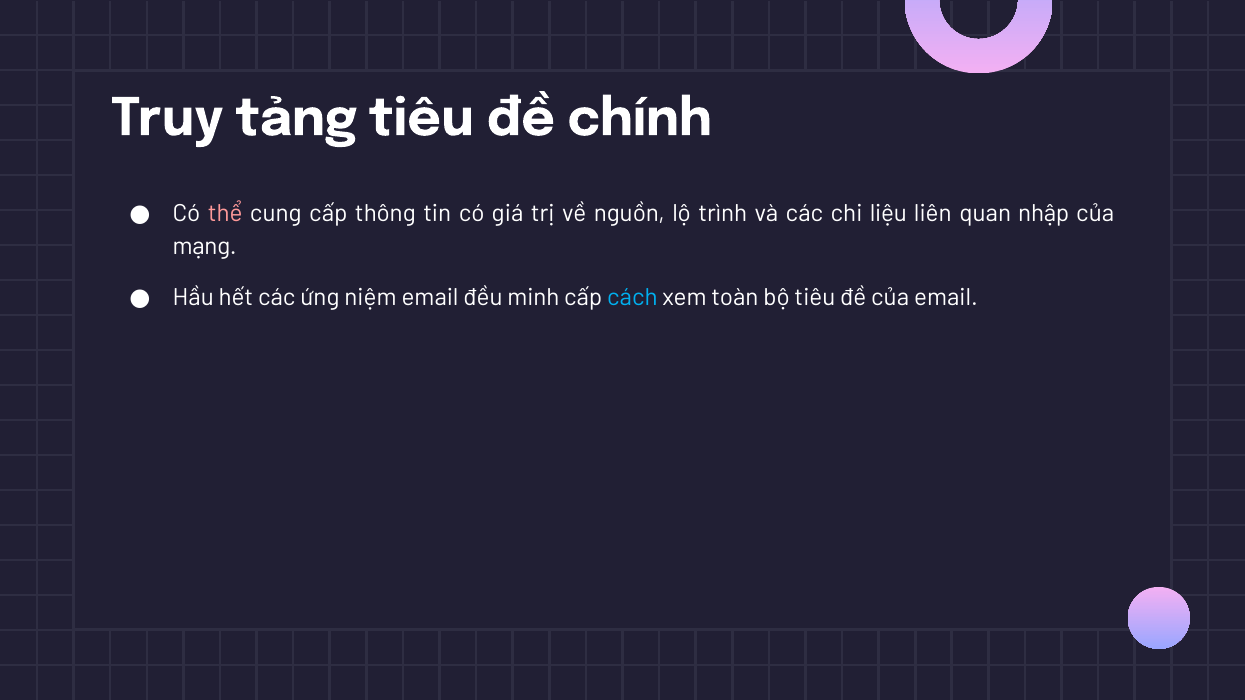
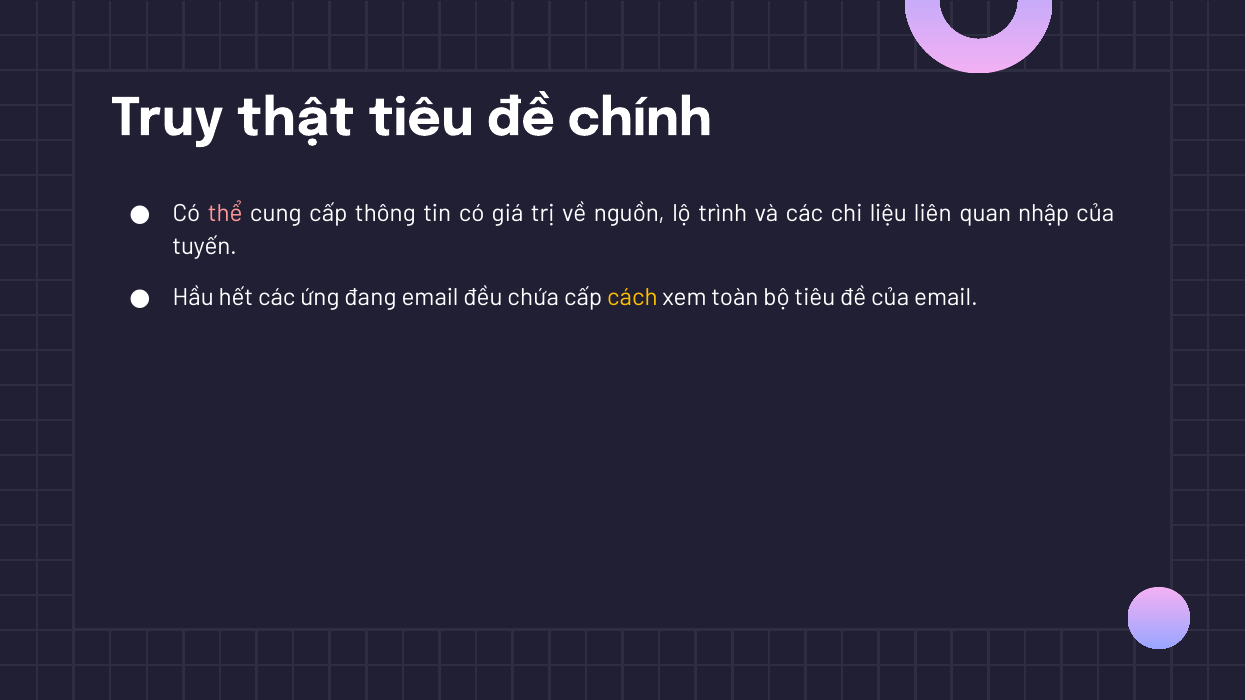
tảng: tảng -> thật
mạng: mạng -> tuyến
niệm: niệm -> đang
minh: minh -> chứa
cách colour: light blue -> yellow
